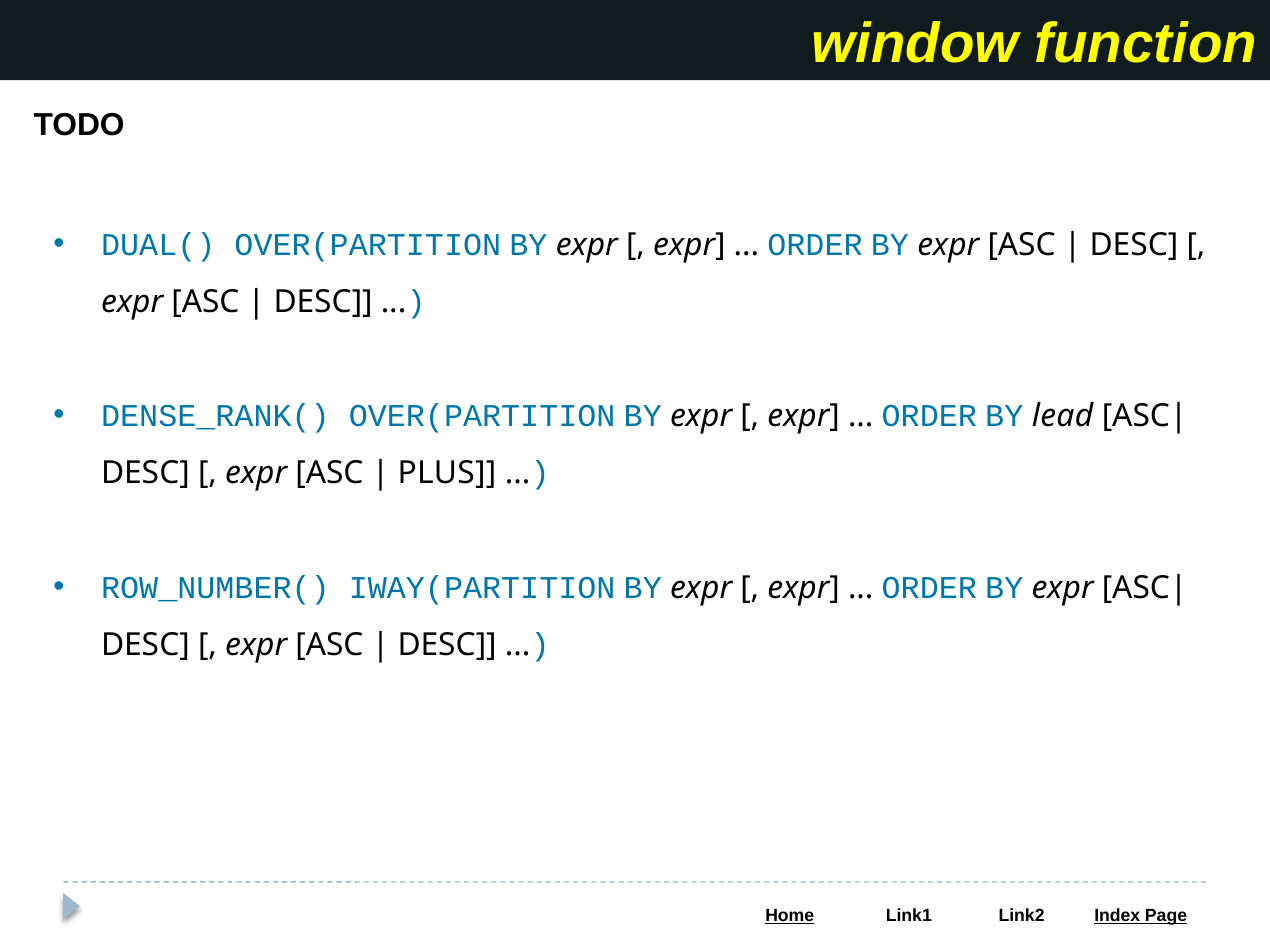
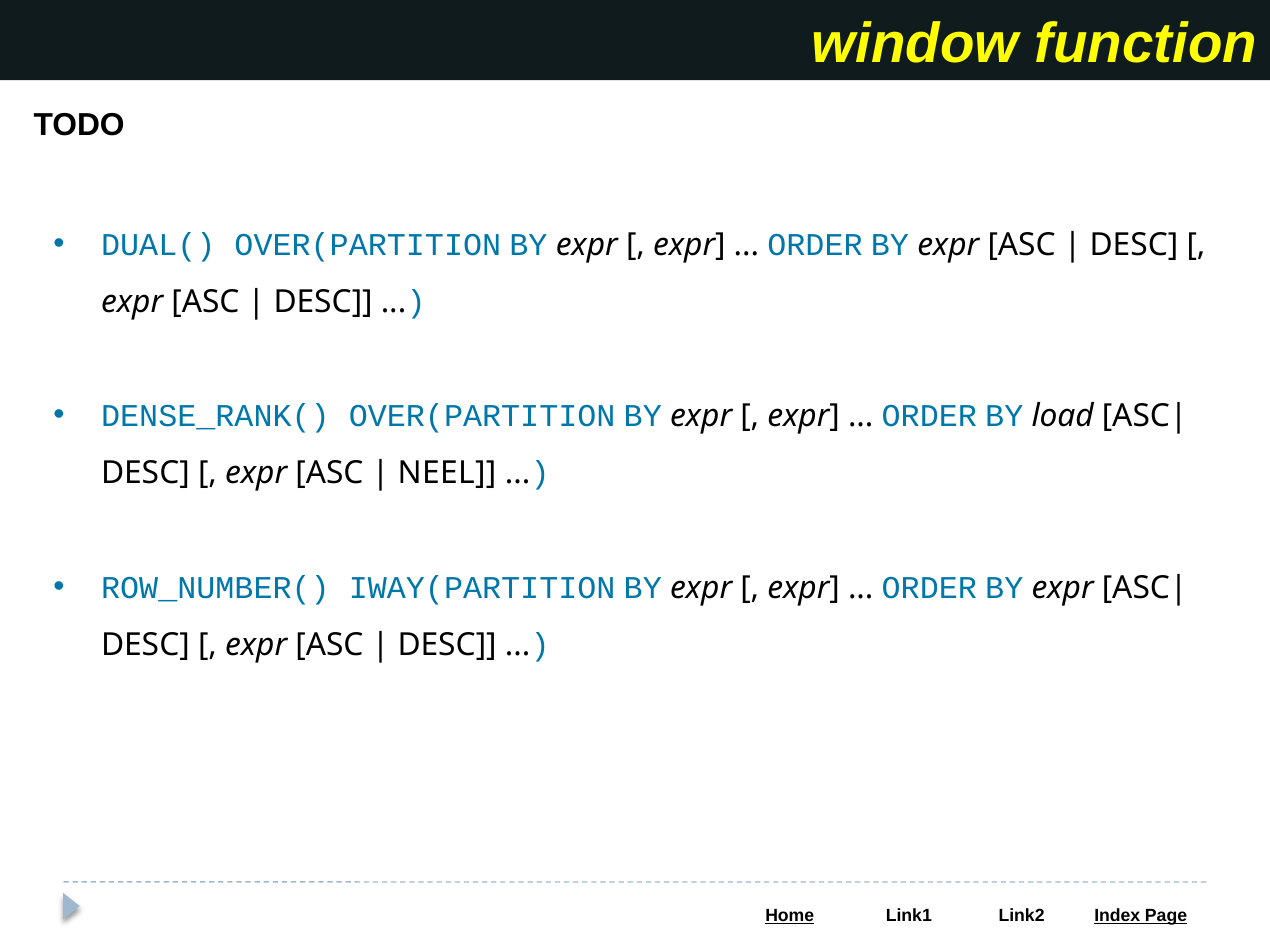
lead: lead -> load
PLUS: PLUS -> NEEL
